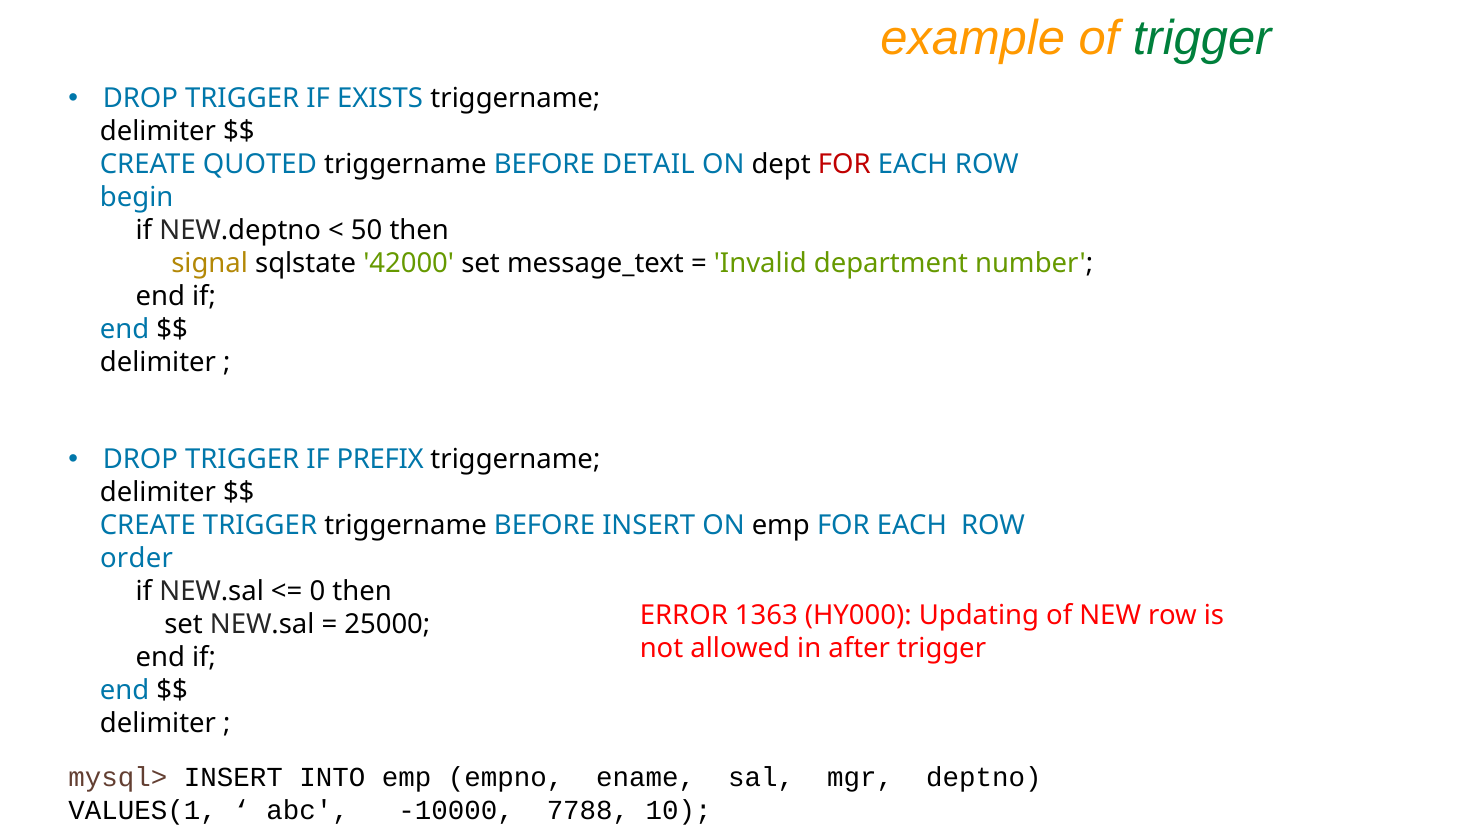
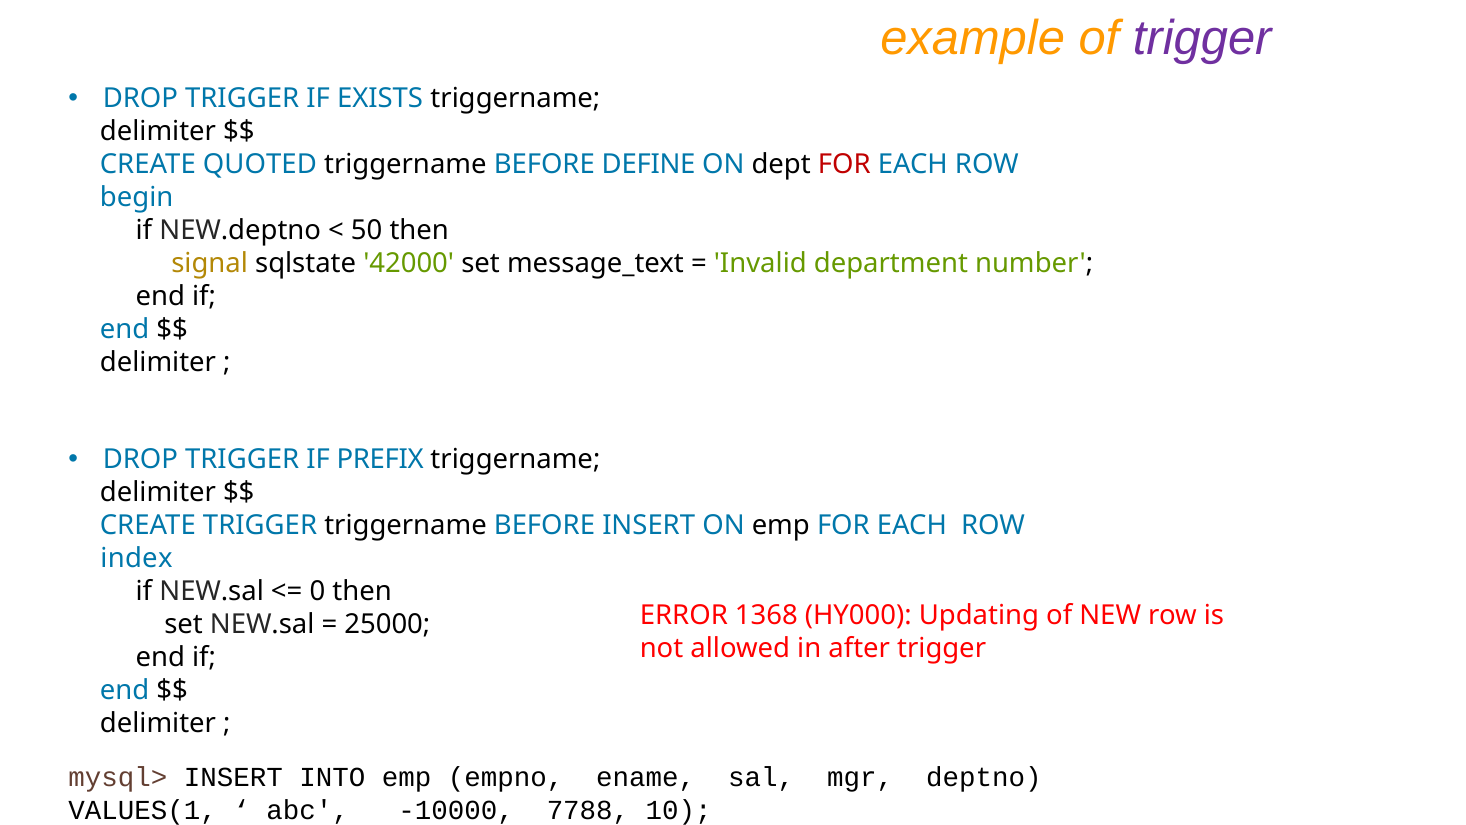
trigger at (1202, 38) colour: green -> purple
DETAIL: DETAIL -> DEFINE
order: order -> index
1363: 1363 -> 1368
